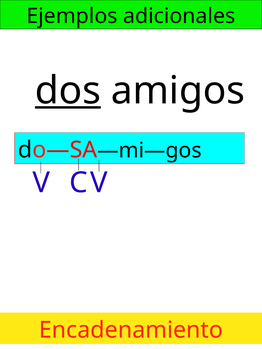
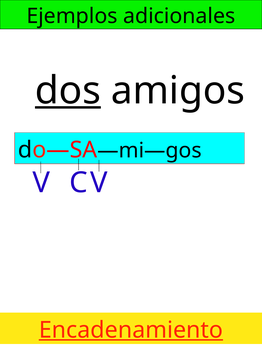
Encadenamiento underline: none -> present
